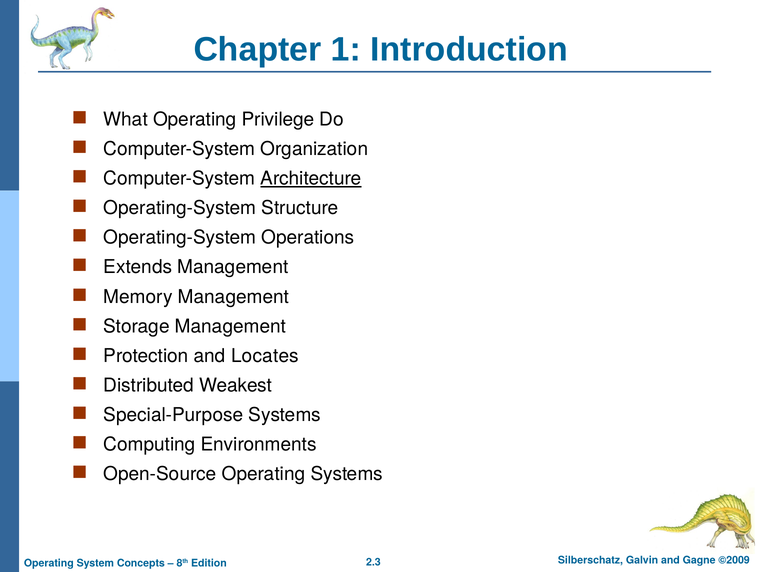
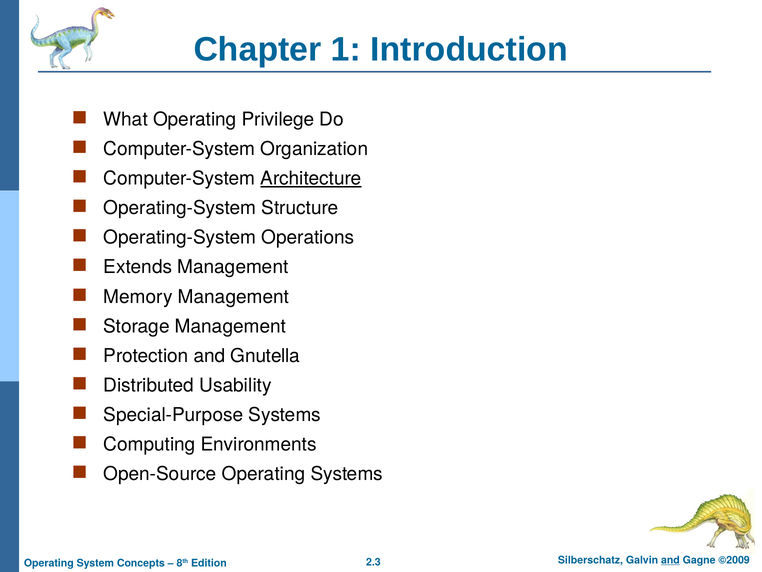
Locates: Locates -> Gnutella
Weakest: Weakest -> Usability
and at (670, 560) underline: none -> present
